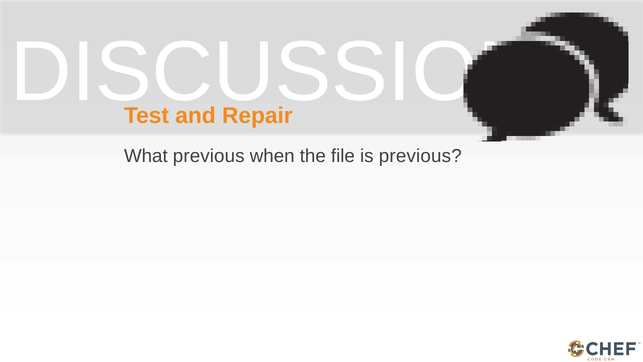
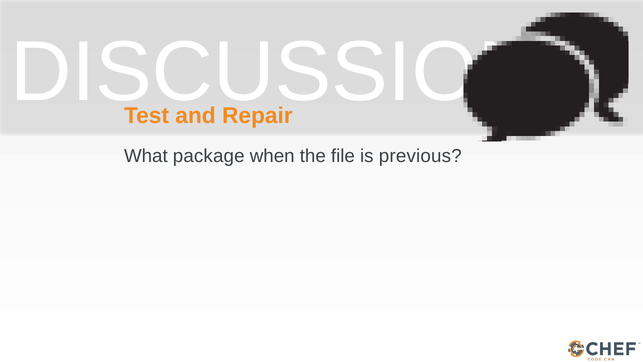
What previous: previous -> package
